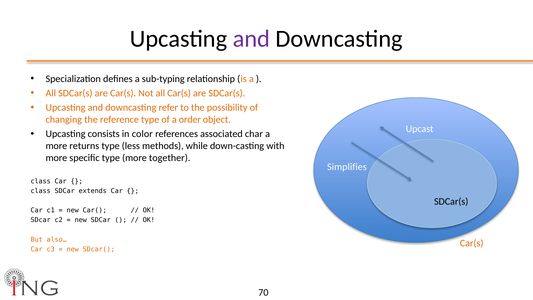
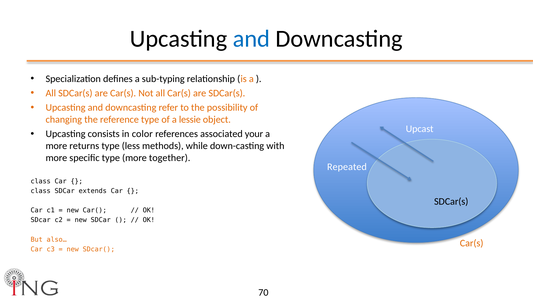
and at (251, 39) colour: purple -> blue
order: order -> lessie
char: char -> your
Simplifies: Simplifies -> Repeated
